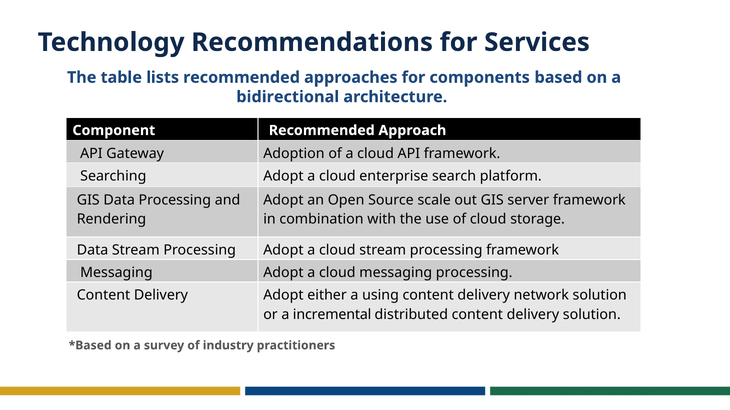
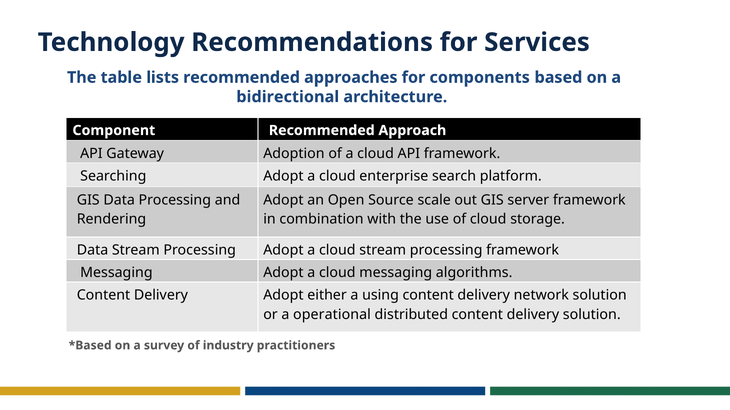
messaging processing: processing -> algorithms
incremental: incremental -> operational
